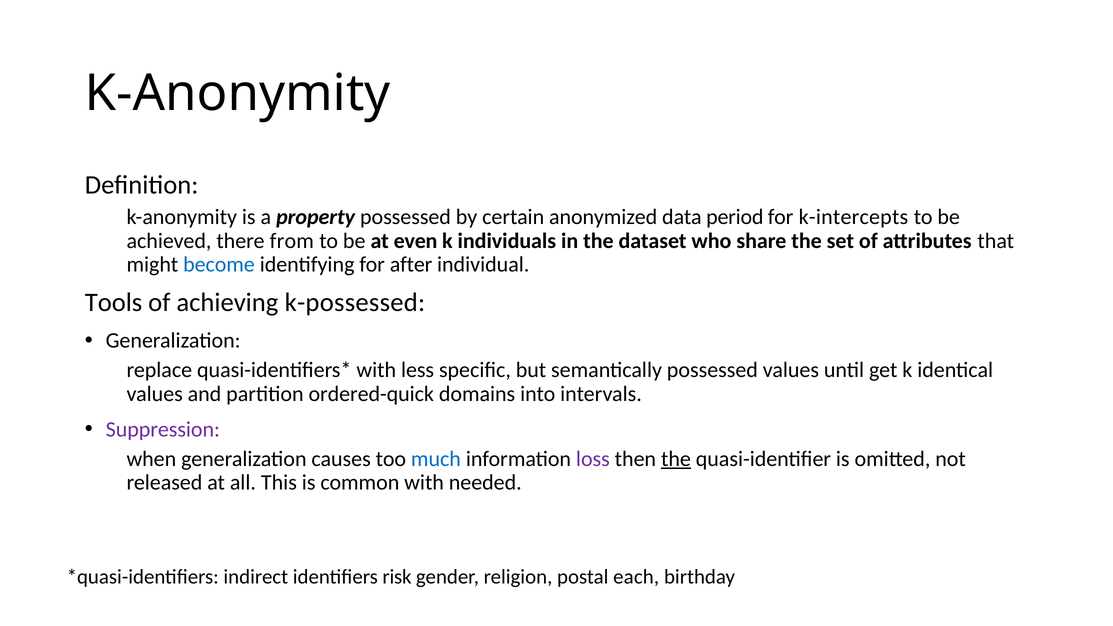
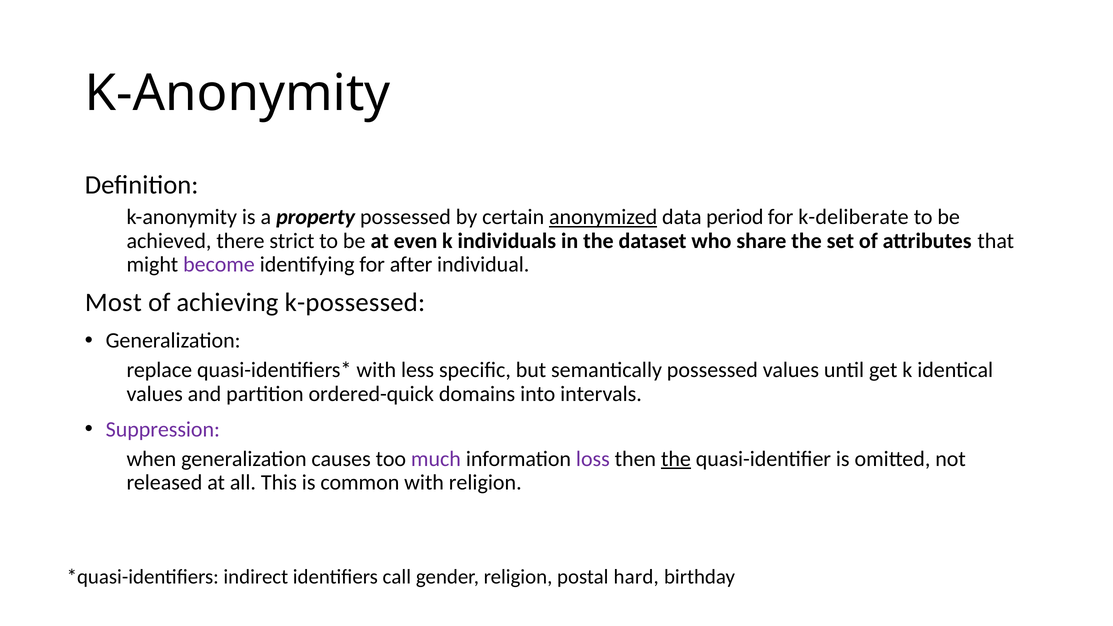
anonymized underline: none -> present
k-intercepts: k-intercepts -> k-deliberate
from: from -> strict
become colour: blue -> purple
Tools: Tools -> Most
much colour: blue -> purple
with needed: needed -> religion
risk: risk -> call
each: each -> hard
